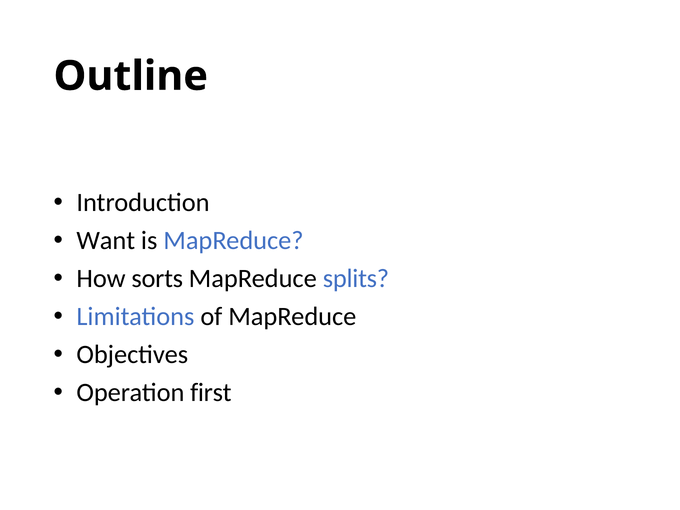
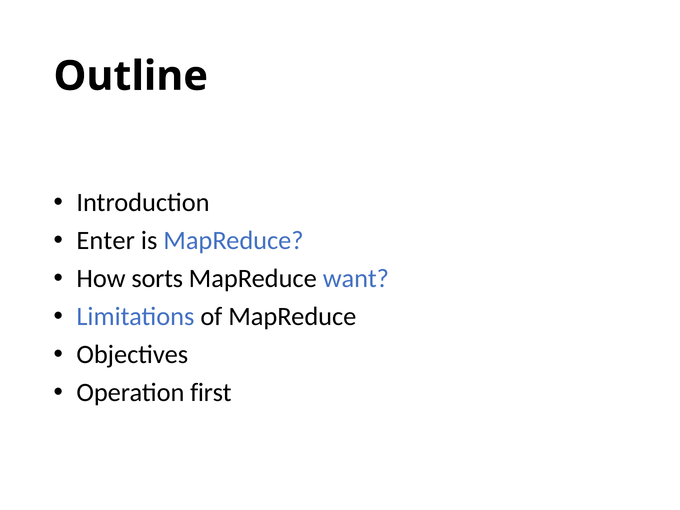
Want: Want -> Enter
splits: splits -> want
